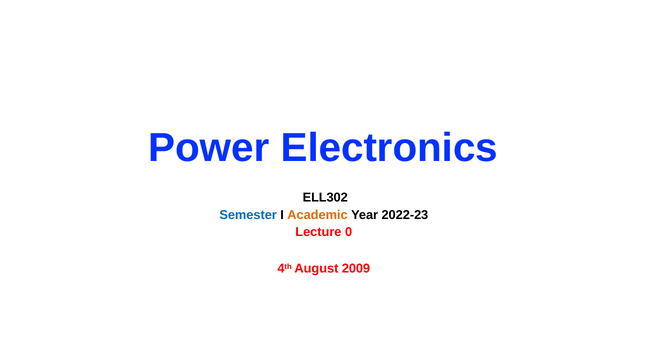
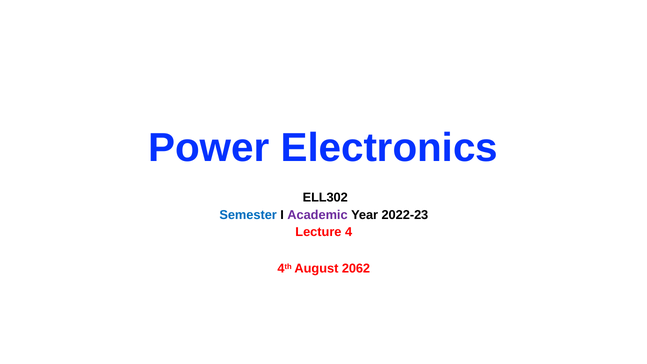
Academic colour: orange -> purple
0: 0 -> 4
2009: 2009 -> 2062
